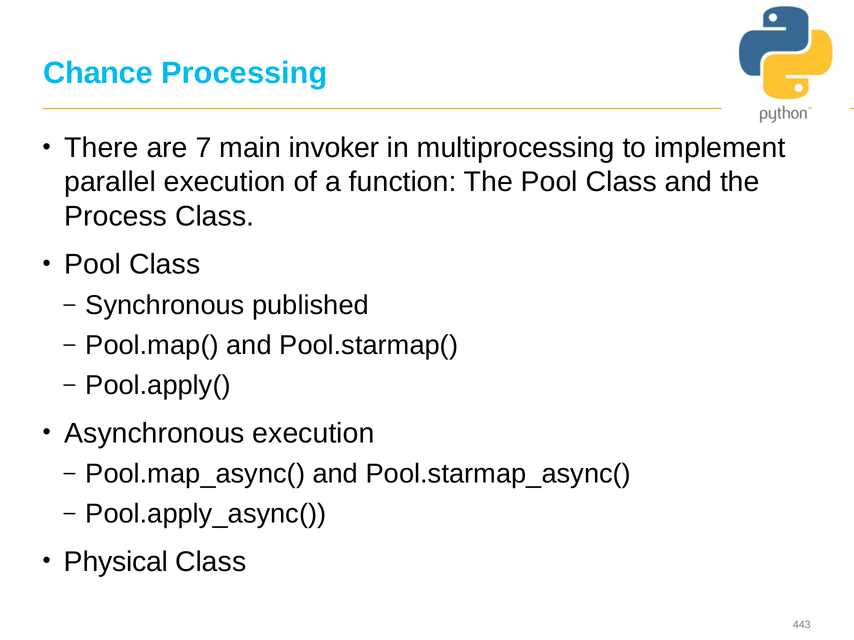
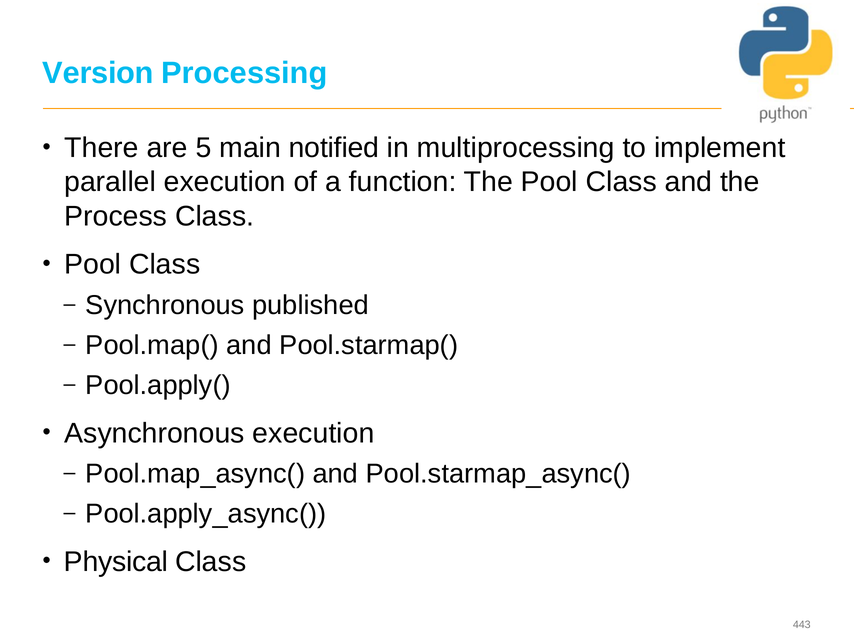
Chance: Chance -> Version
7: 7 -> 5
invoker: invoker -> notified
